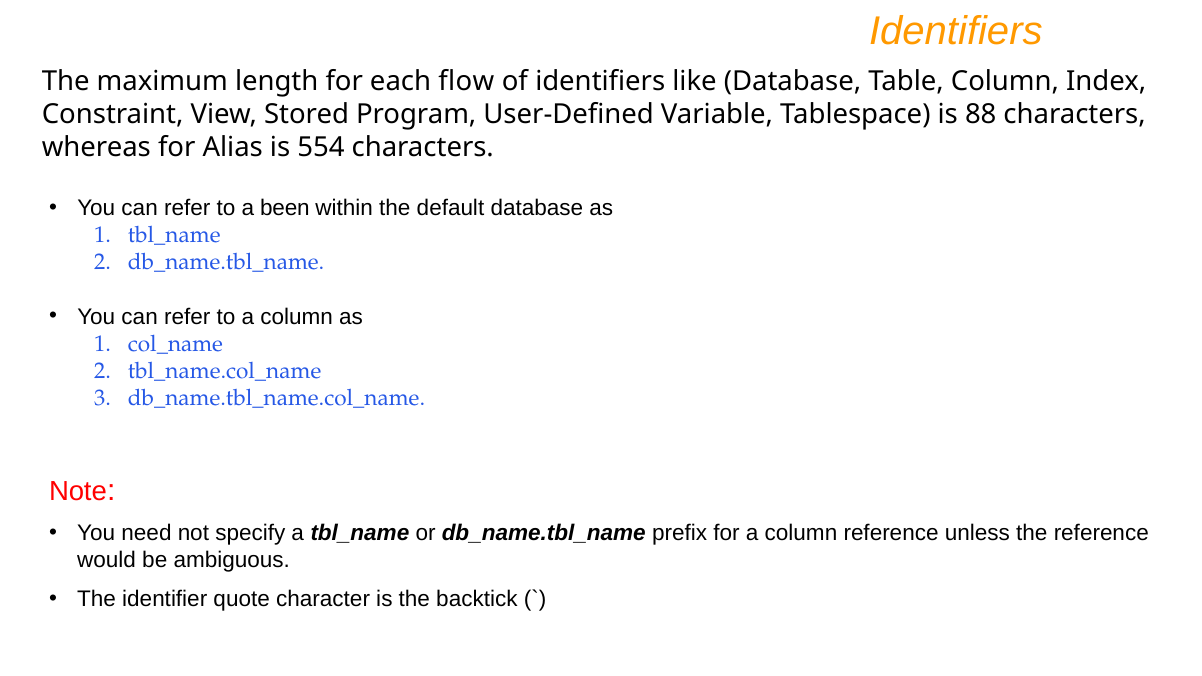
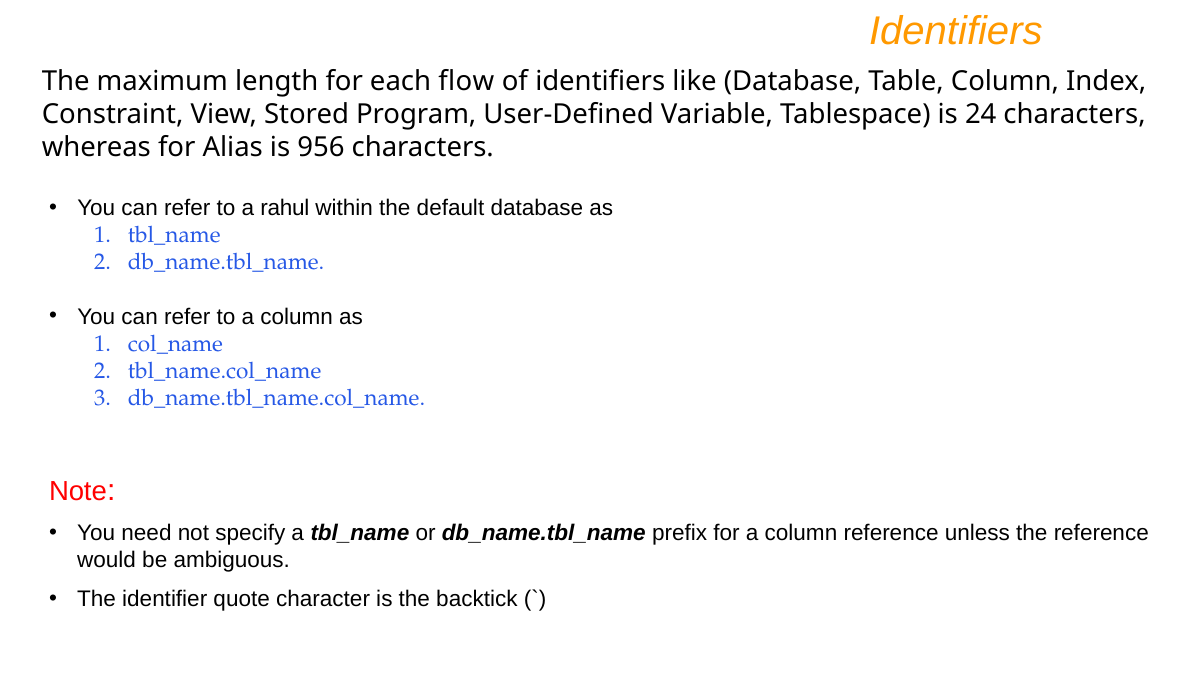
88: 88 -> 24
554: 554 -> 956
been: been -> rahul
